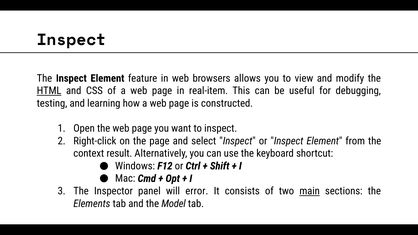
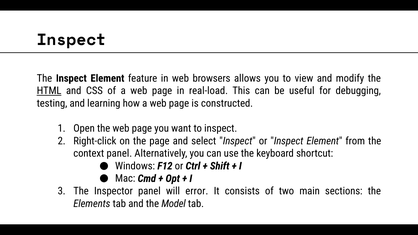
real-item: real-item -> real-load
context result: result -> panel
main underline: present -> none
